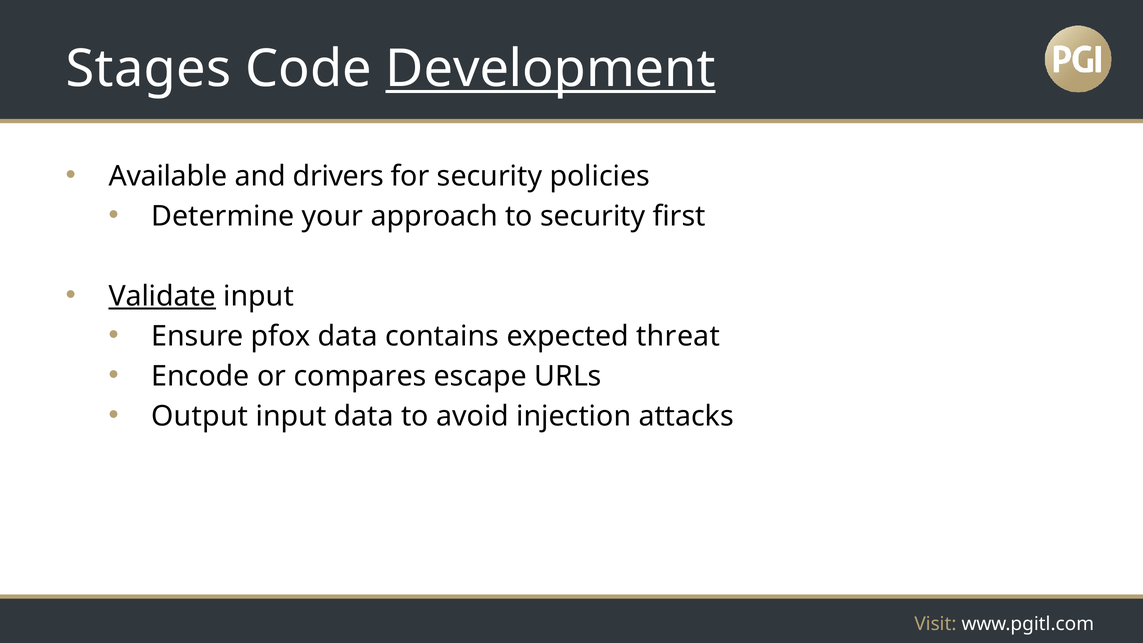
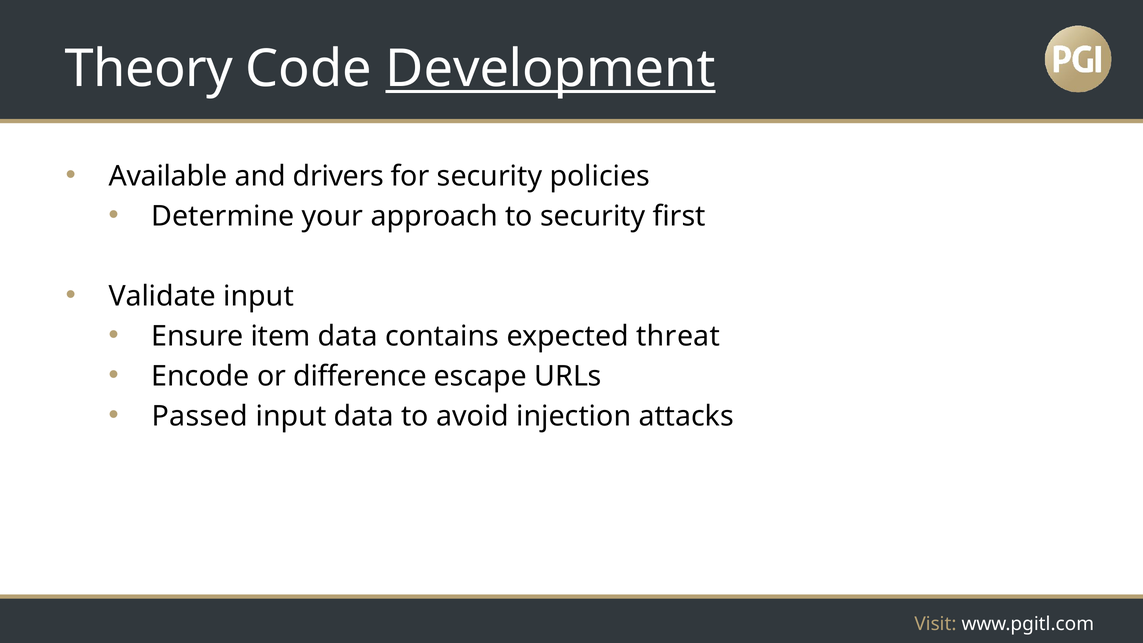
Stages: Stages -> Theory
Validate underline: present -> none
pfox: pfox -> item
compares: compares -> difference
Output: Output -> Passed
